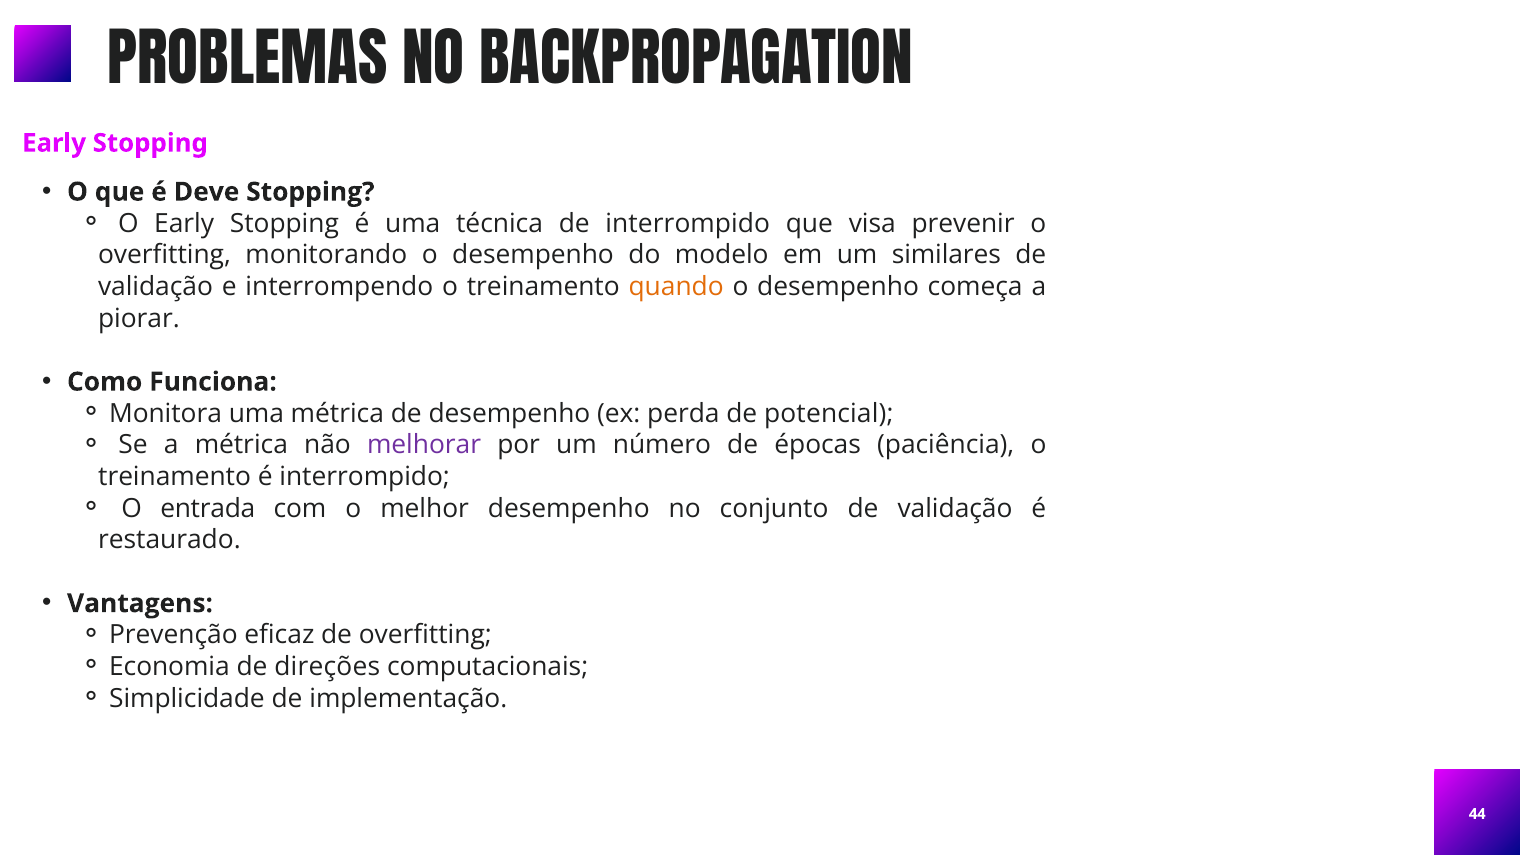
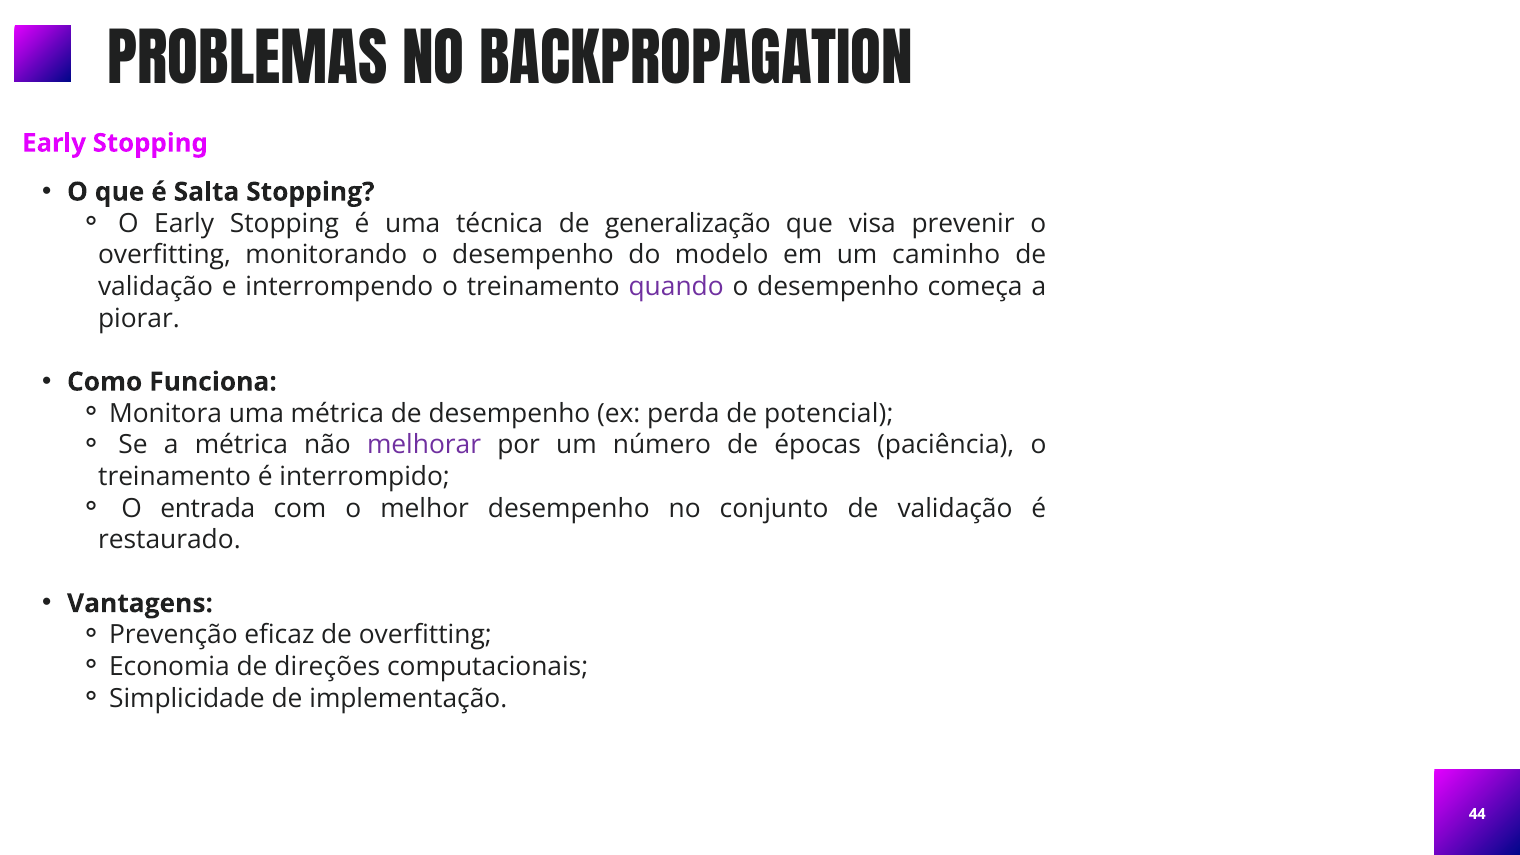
Deve: Deve -> Salta
de interrompido: interrompido -> generalização
similares: similares -> caminho
quando colour: orange -> purple
